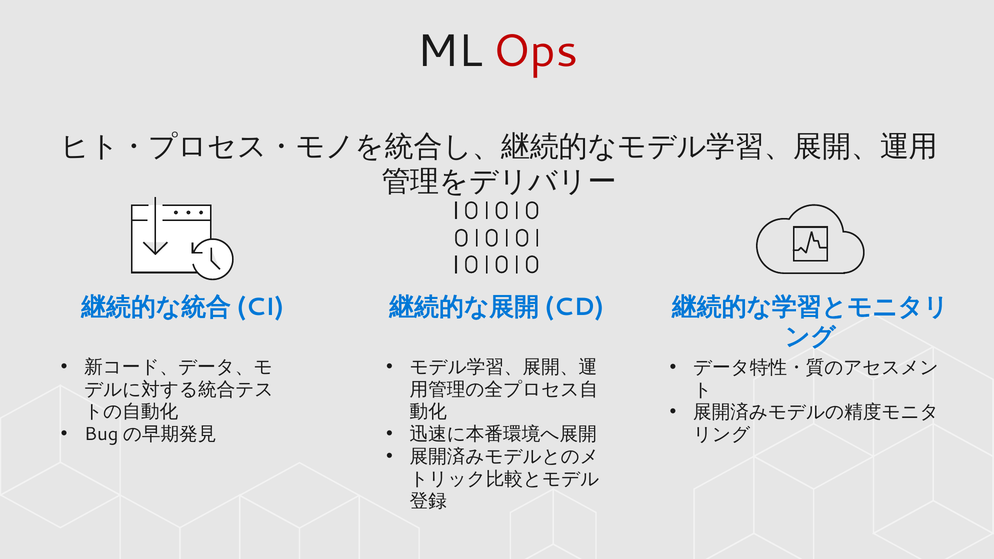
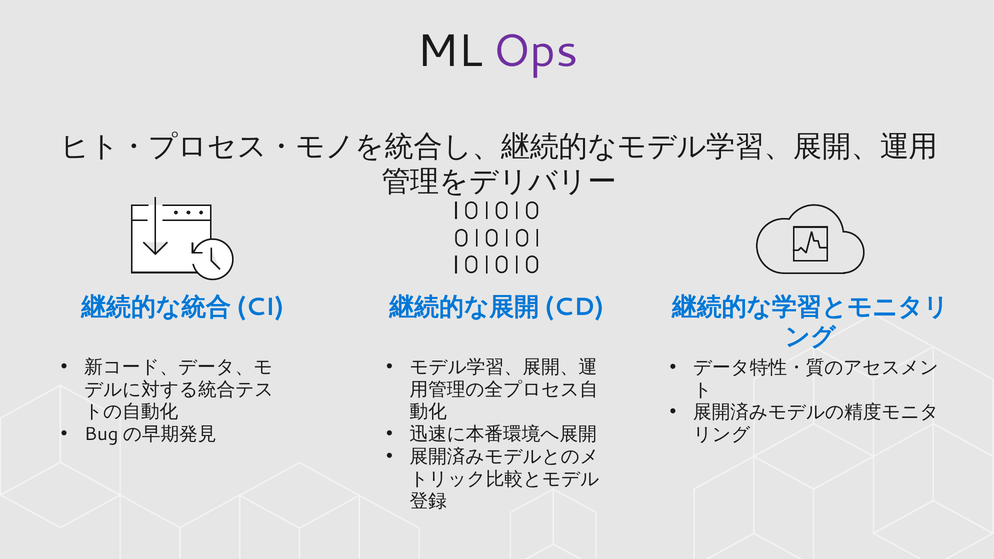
Ops colour: red -> purple
